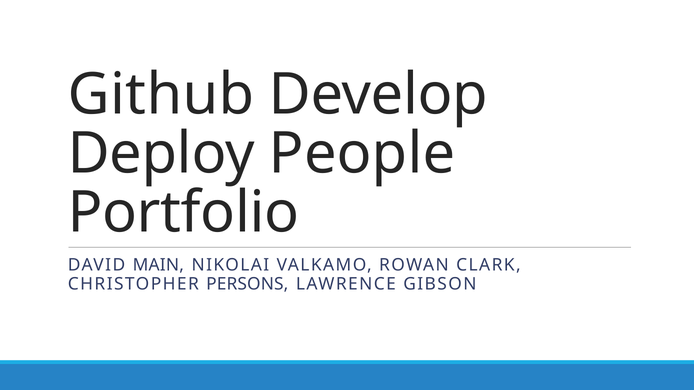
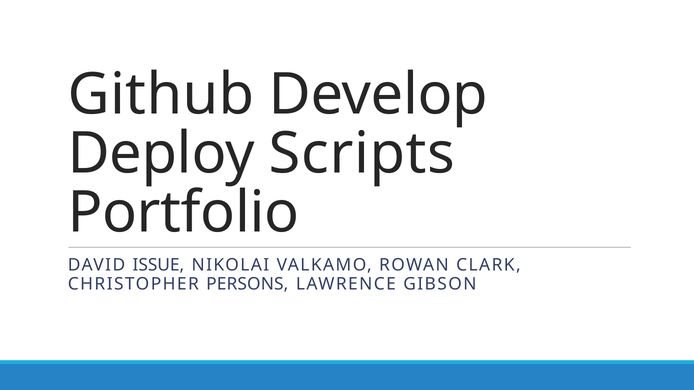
People: People -> Scripts
MAIN: MAIN -> ISSUE
